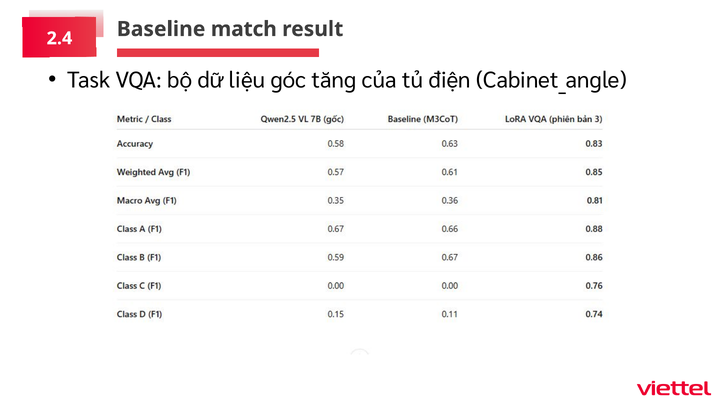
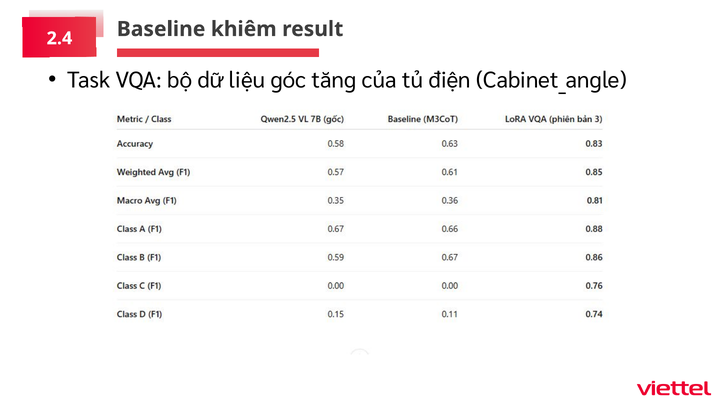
match: match -> khiêm
